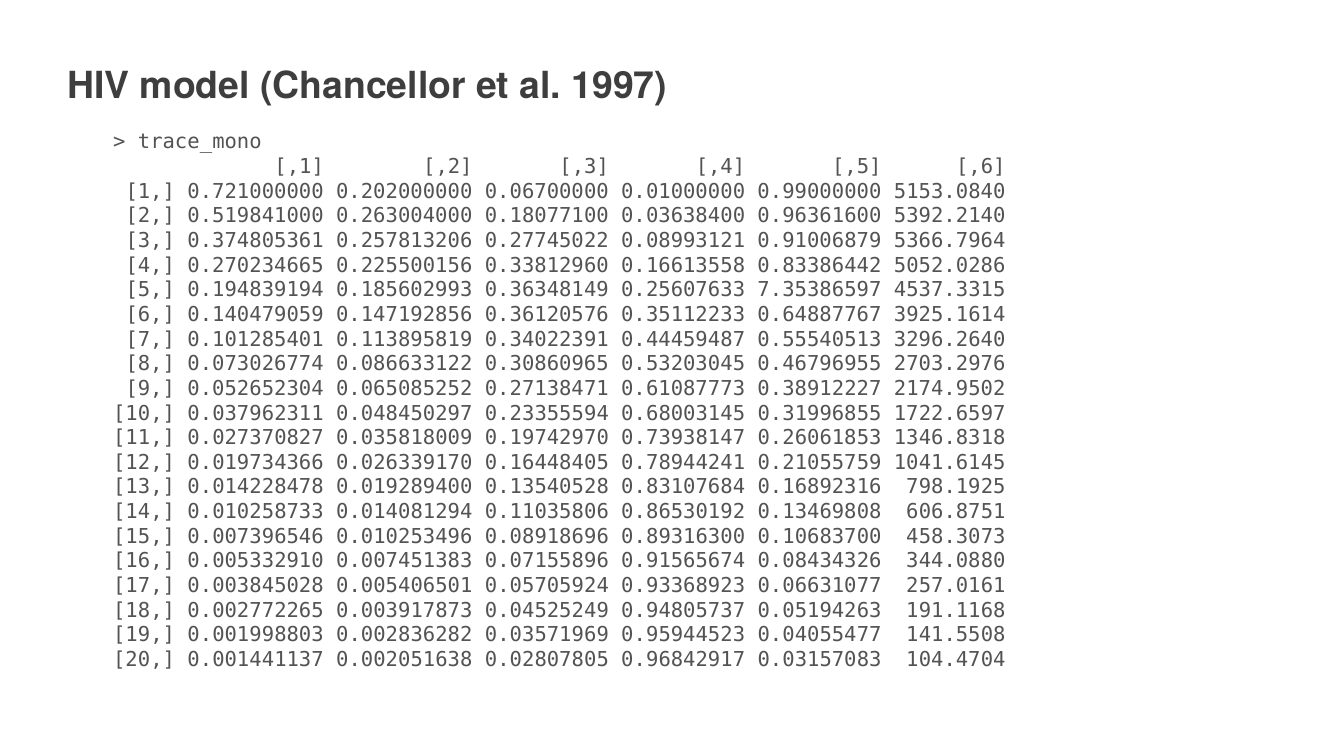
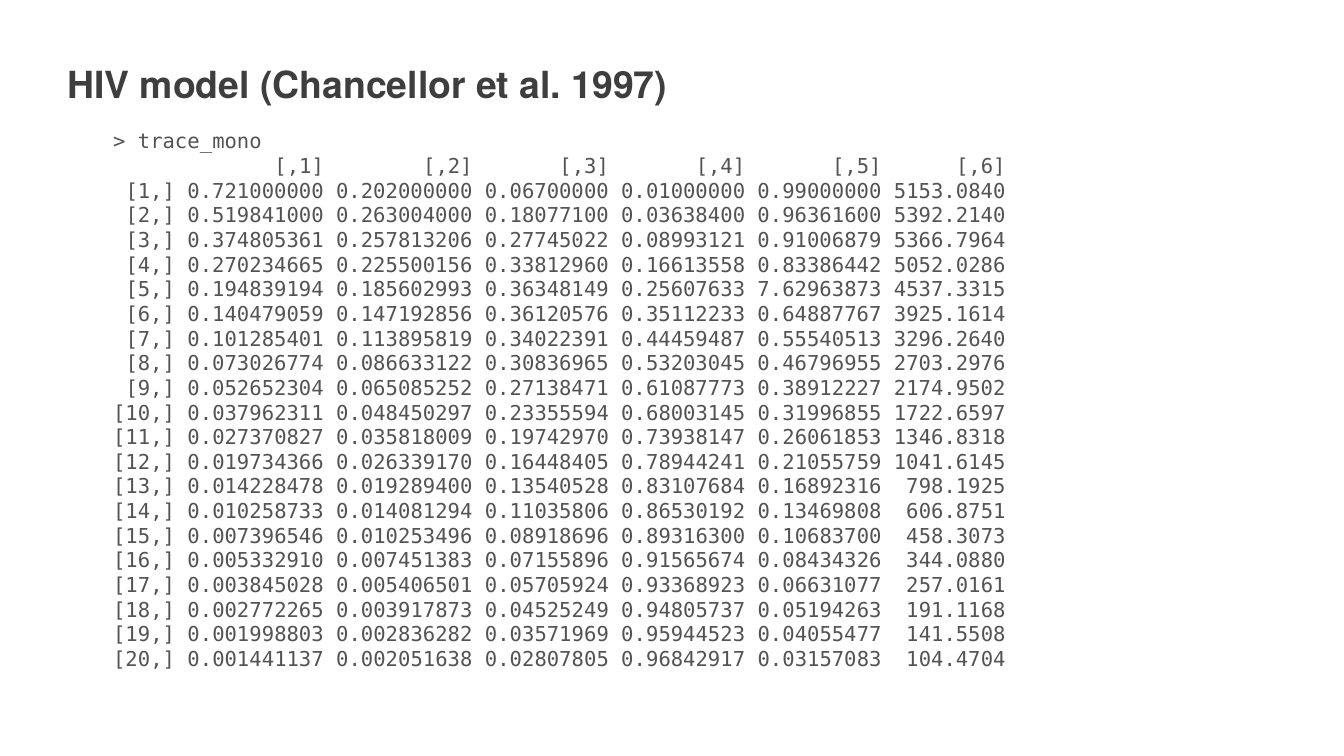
7.35386597: 7.35386597 -> 7.62963873
0.30860965: 0.30860965 -> 0.30836965
